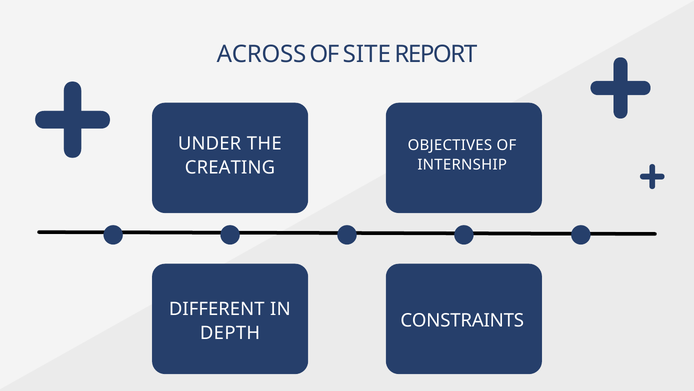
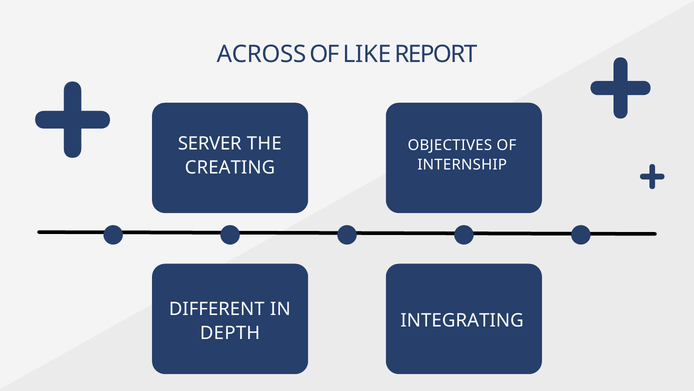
SITE: SITE -> LIKE
UNDER: UNDER -> SERVER
CONSTRAINTS: CONSTRAINTS -> INTEGRATING
